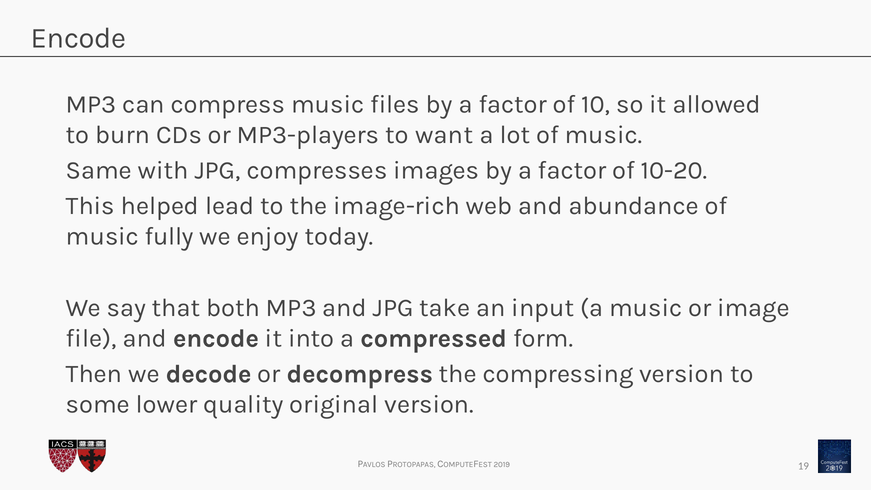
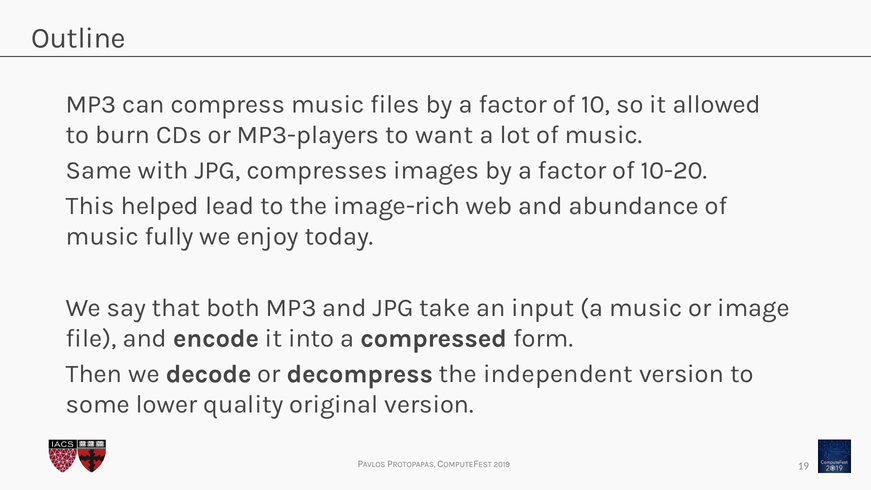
Encode at (79, 38): Encode -> Outline
compressing: compressing -> independent
